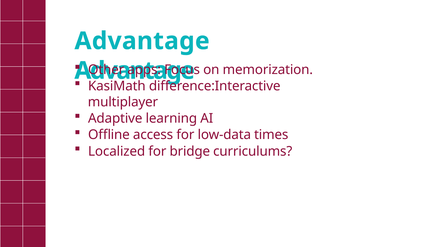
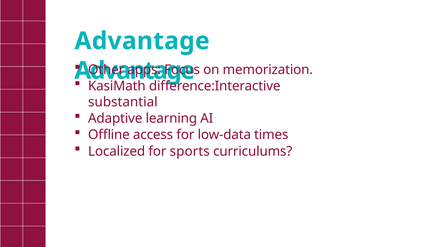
multiplayer: multiplayer -> substantial
bridge: bridge -> sports
